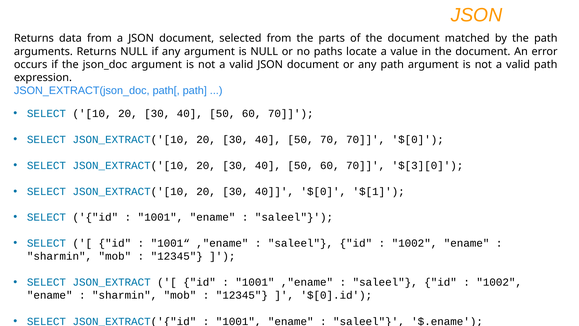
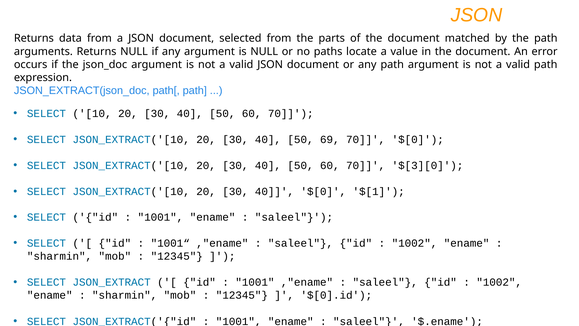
50 70: 70 -> 69
